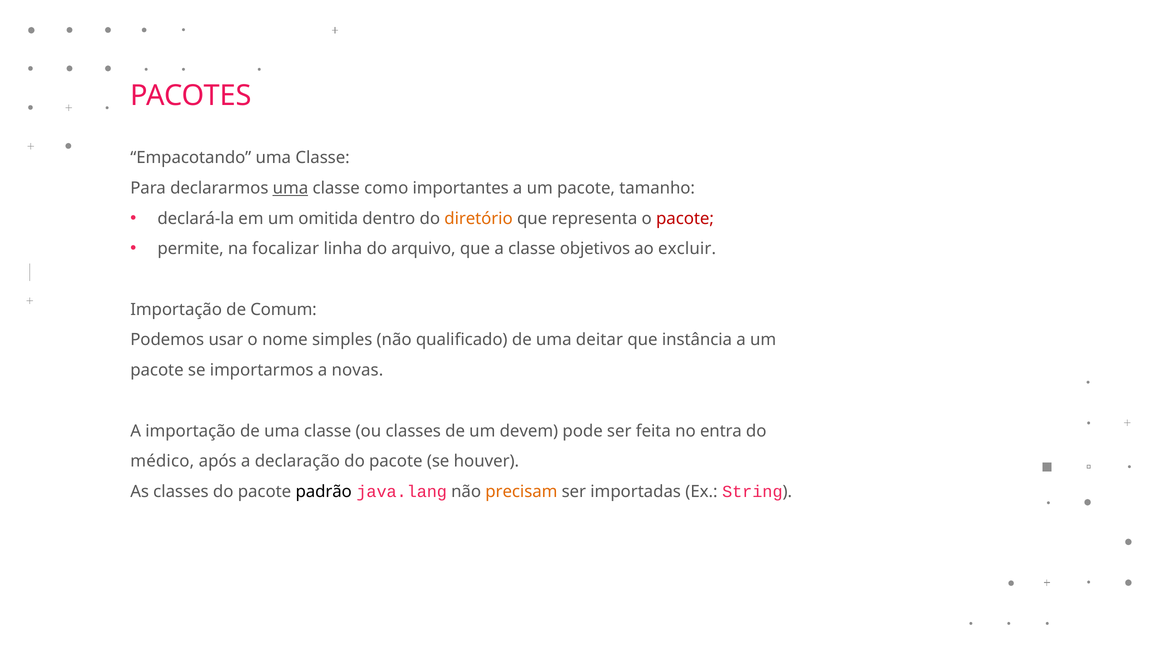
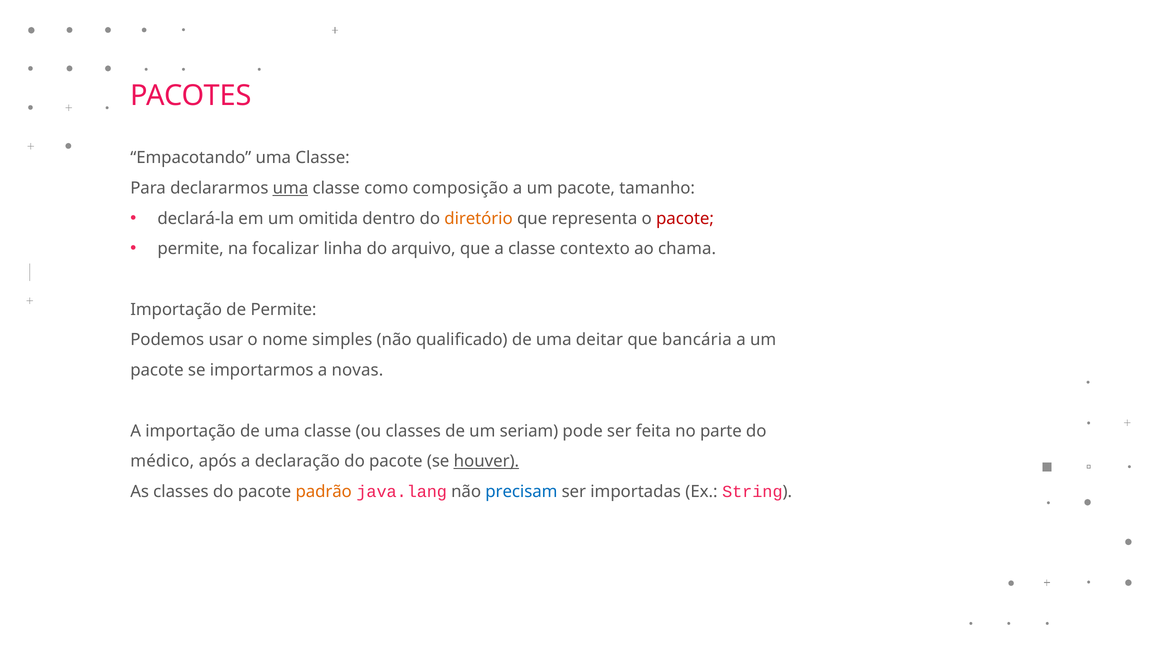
importantes: importantes -> composição
objetivos: objetivos -> contexto
excluir: excluir -> chama
de Comum: Comum -> Permite
instância: instância -> bancária
devem: devem -> seriam
entra: entra -> parte
houver underline: none -> present
padrão colour: black -> orange
precisam colour: orange -> blue
